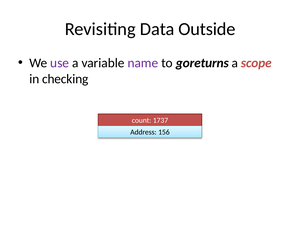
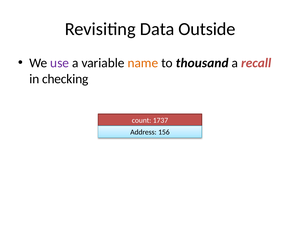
name colour: purple -> orange
goreturns: goreturns -> thousand
scope: scope -> recall
